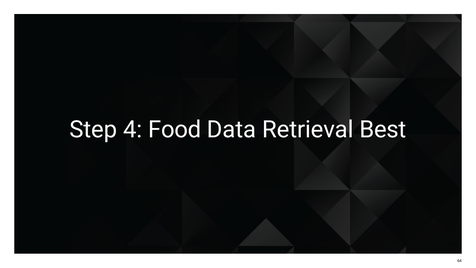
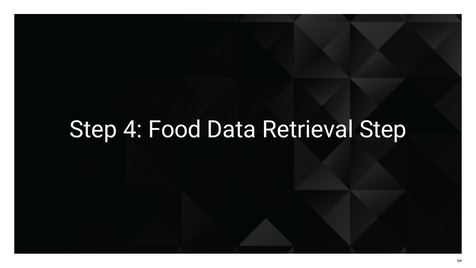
Retrieval Best: Best -> Step
